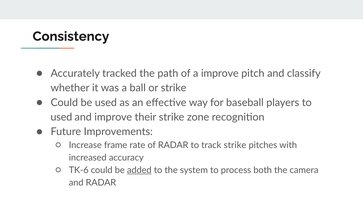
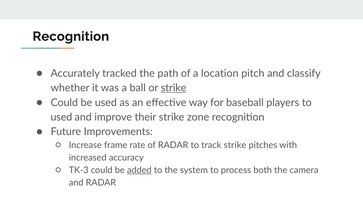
Consistency at (71, 36): Consistency -> Recognition
a improve: improve -> location
strike at (174, 88) underline: none -> present
TK-6: TK-6 -> TK-3
